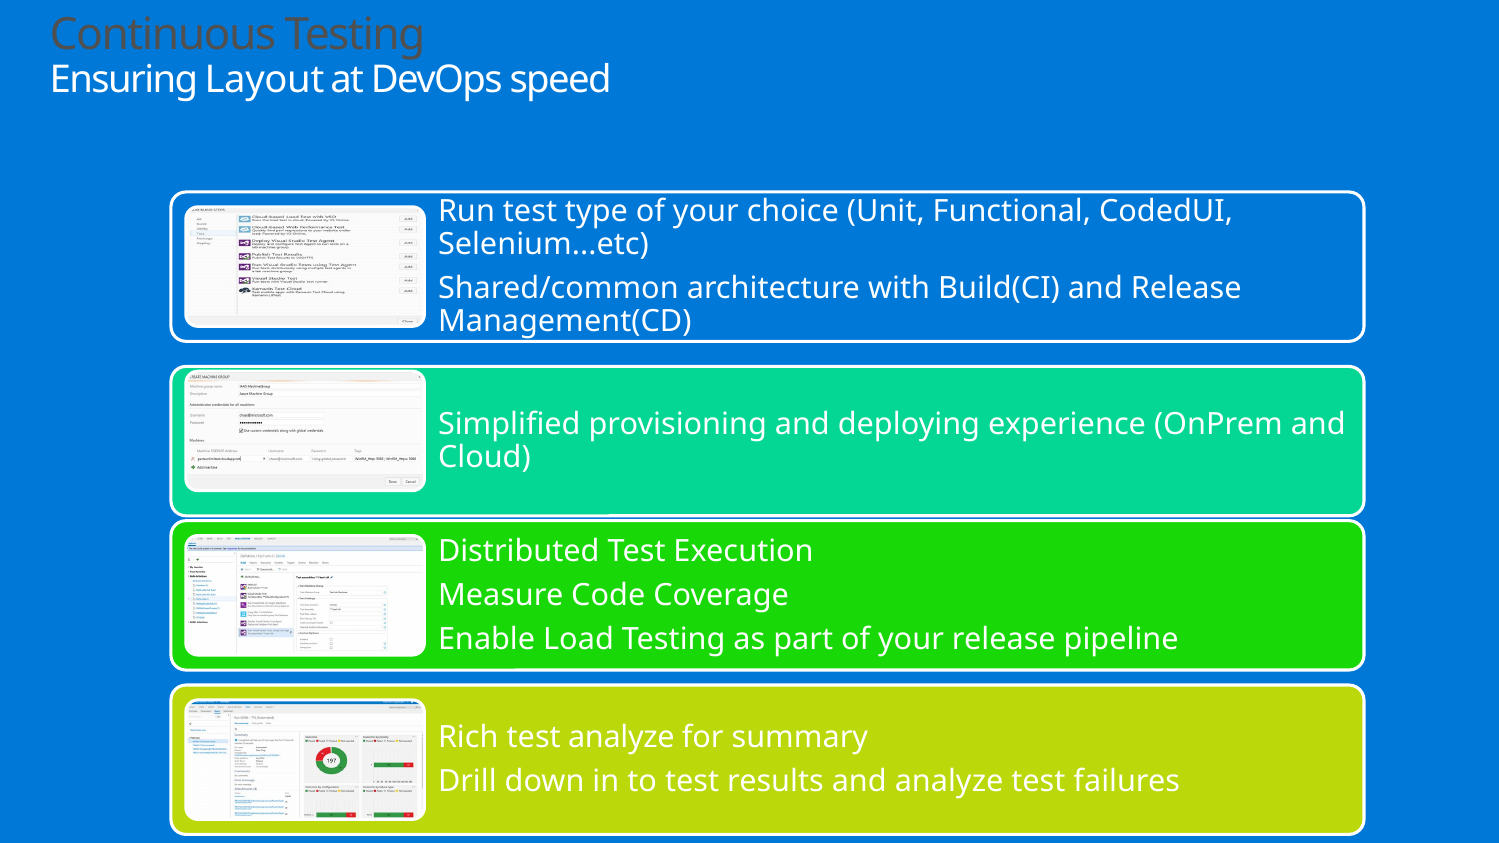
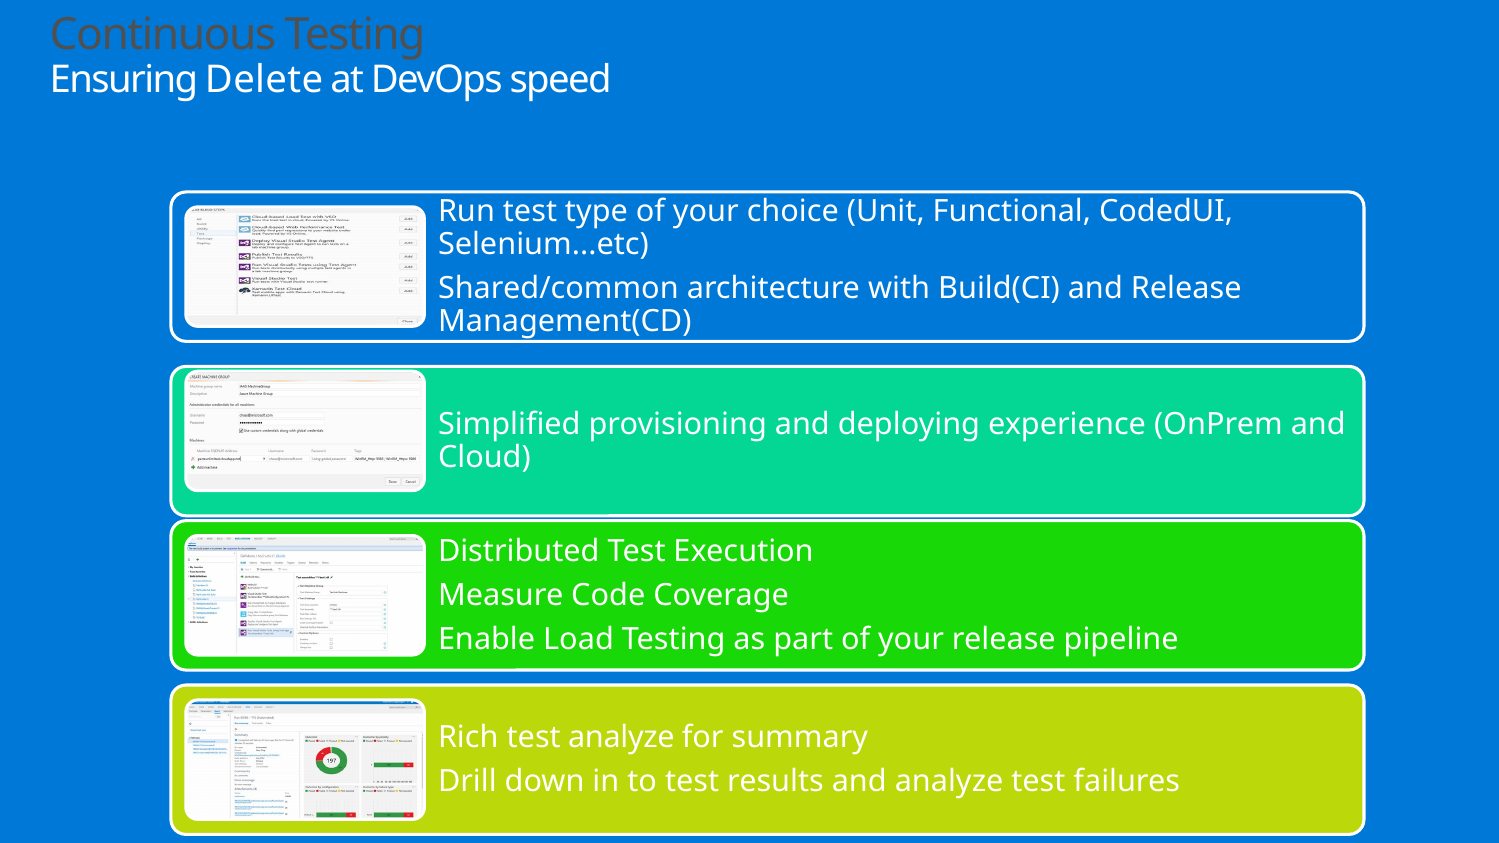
Layout: Layout -> Delete
